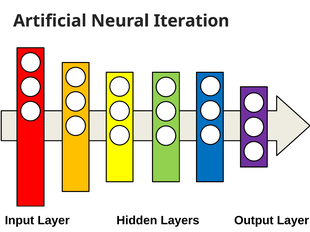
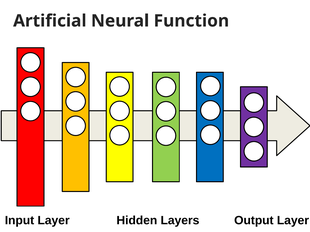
Iteration: Iteration -> Function
